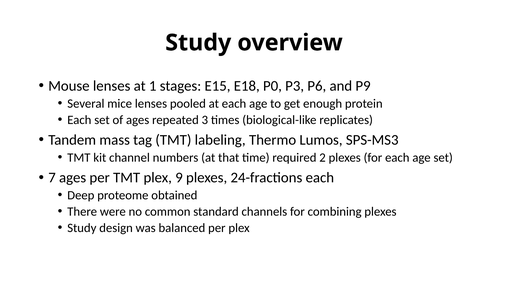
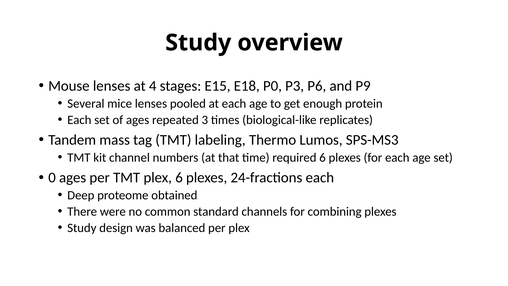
1: 1 -> 4
required 2: 2 -> 6
7: 7 -> 0
plex 9: 9 -> 6
